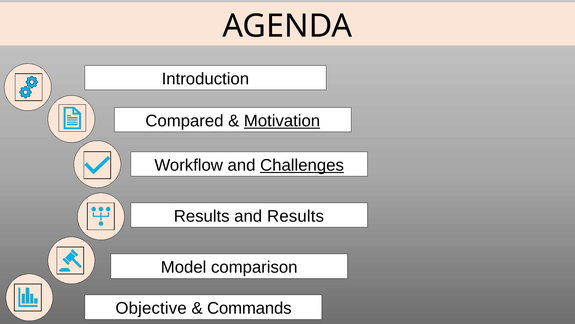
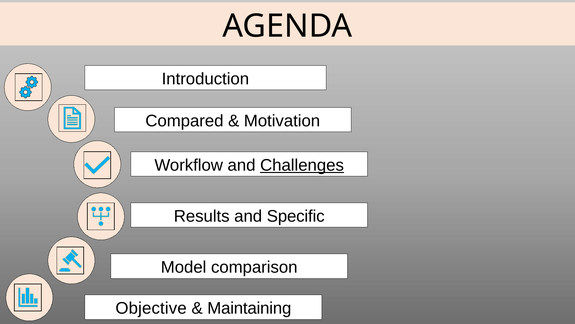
Motivation underline: present -> none
and Results: Results -> Specific
Commands: Commands -> Maintaining
